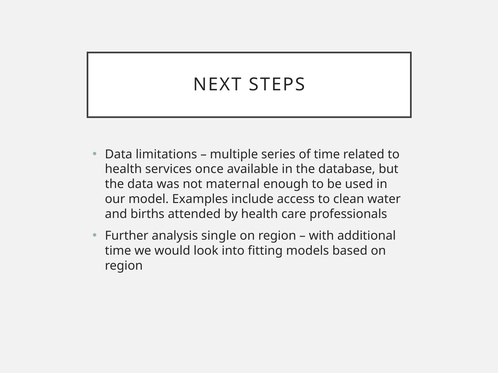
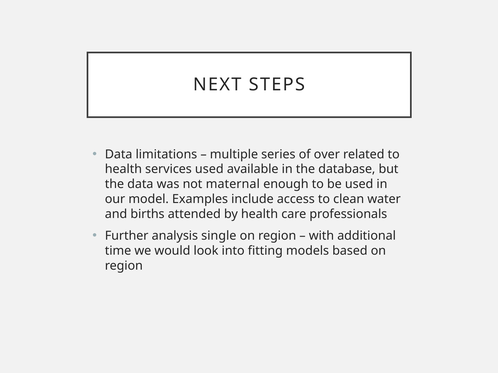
of time: time -> over
services once: once -> used
